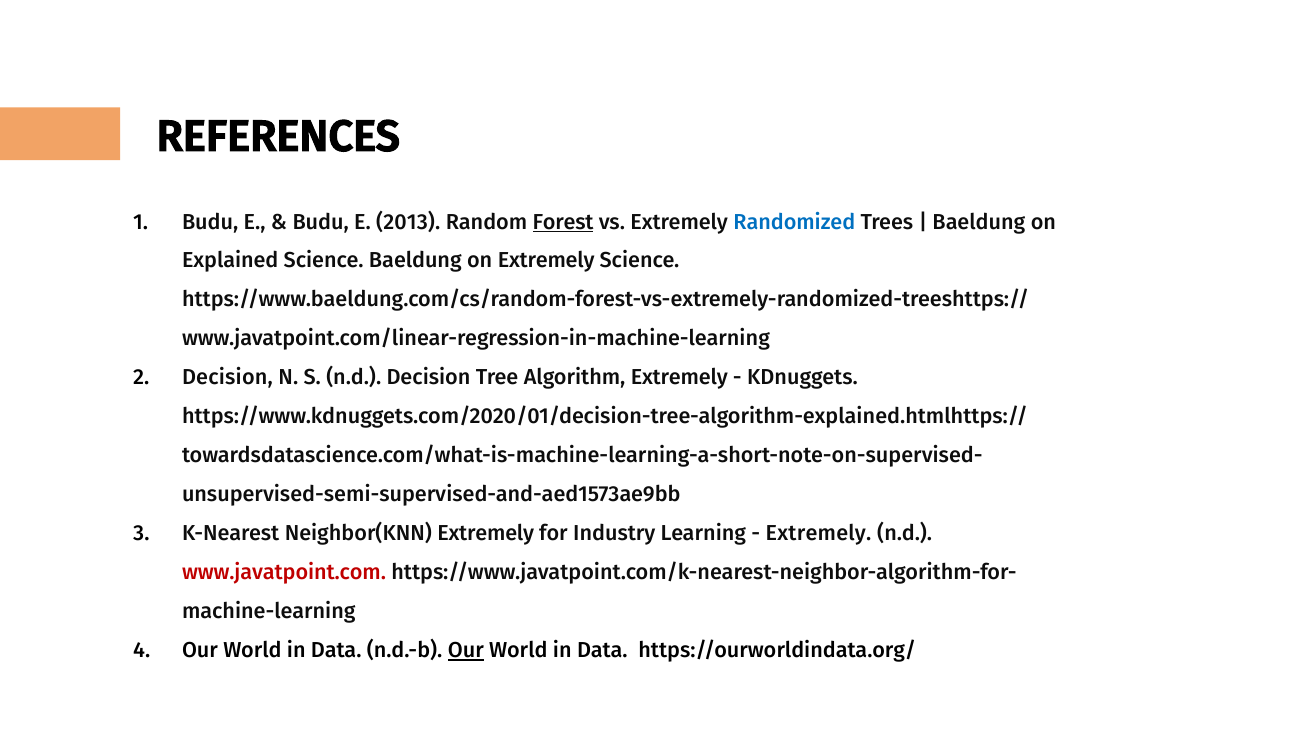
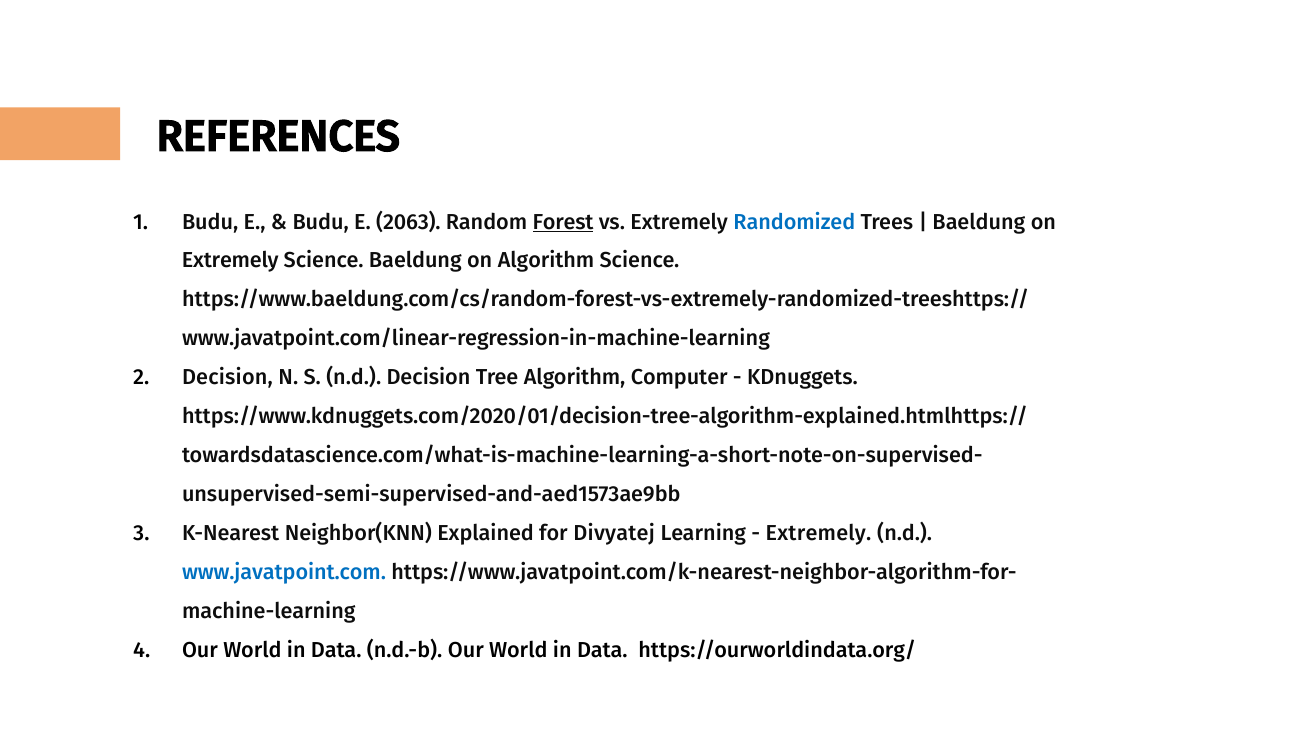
2013: 2013 -> 2063
Explained at (230, 261): Explained -> Extremely
on Extremely: Extremely -> Algorithm
Algorithm Extremely: Extremely -> Computer
Neighbor(KNN Extremely: Extremely -> Explained
Industry: Industry -> Divyatej
www.javatpoint.com colour: red -> blue
Our at (466, 651) underline: present -> none
